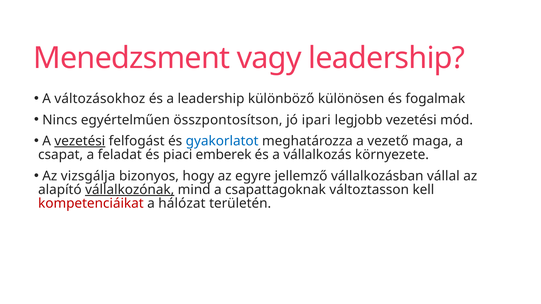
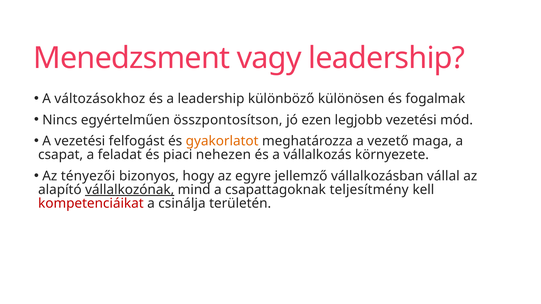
ipari: ipari -> ezen
vezetési at (80, 141) underline: present -> none
gyakorlatot colour: blue -> orange
emberek: emberek -> nehezen
vizsgálja: vizsgálja -> tényezői
változtasson: változtasson -> teljesítmény
hálózat: hálózat -> csinálja
